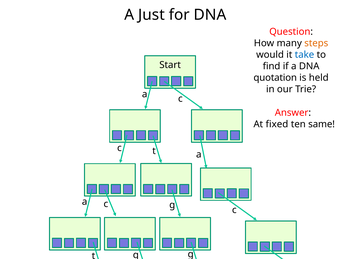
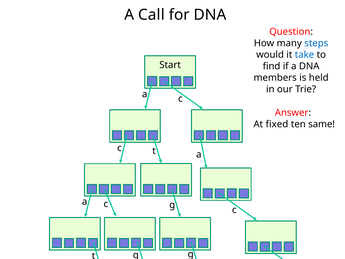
Just: Just -> Call
steps colour: orange -> blue
quotation: quotation -> members
